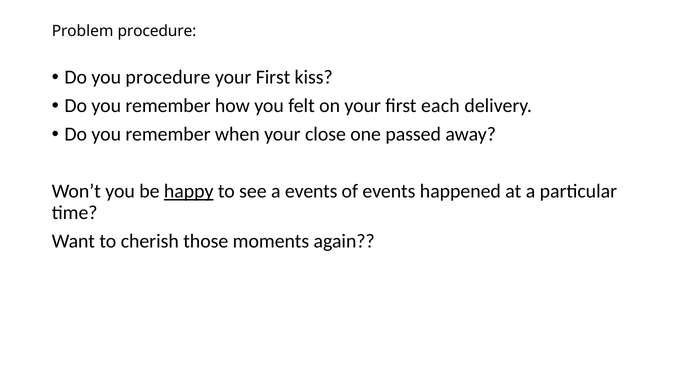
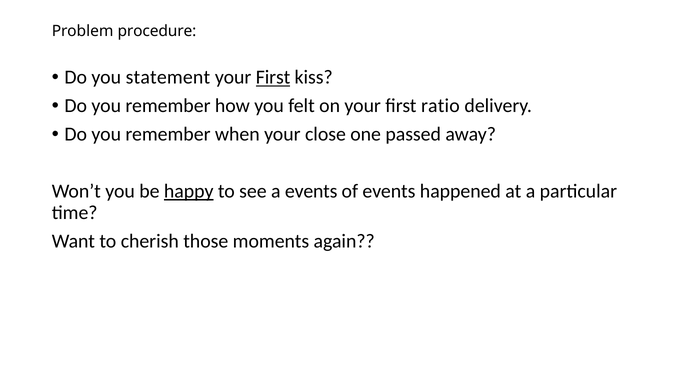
you procedure: procedure -> statement
First at (273, 77) underline: none -> present
each: each -> ratio
